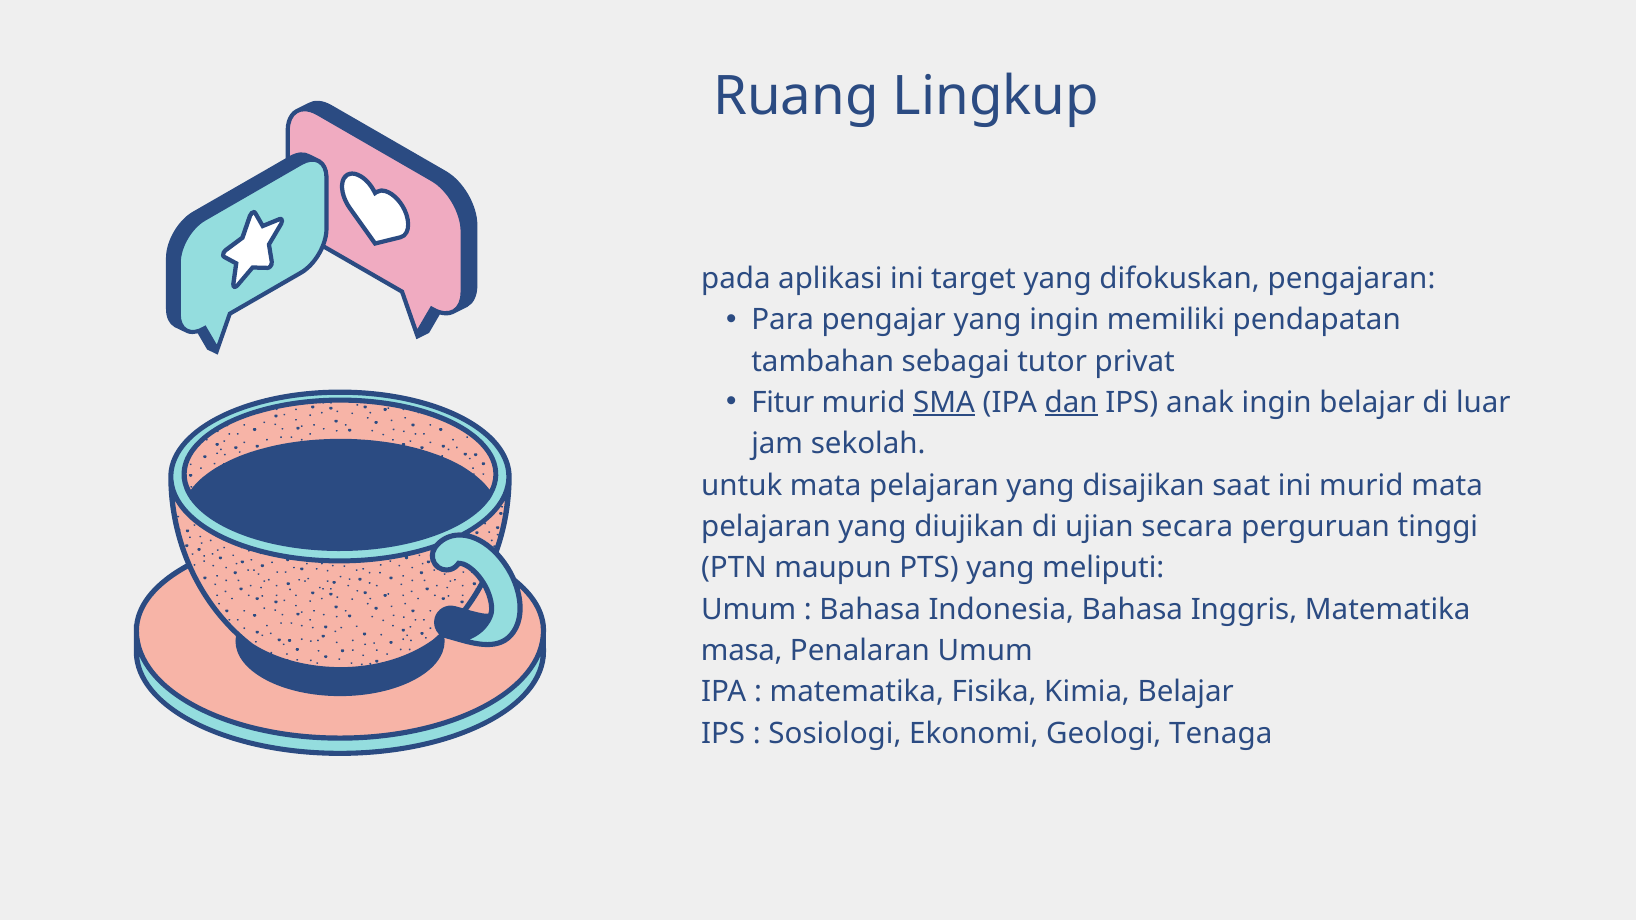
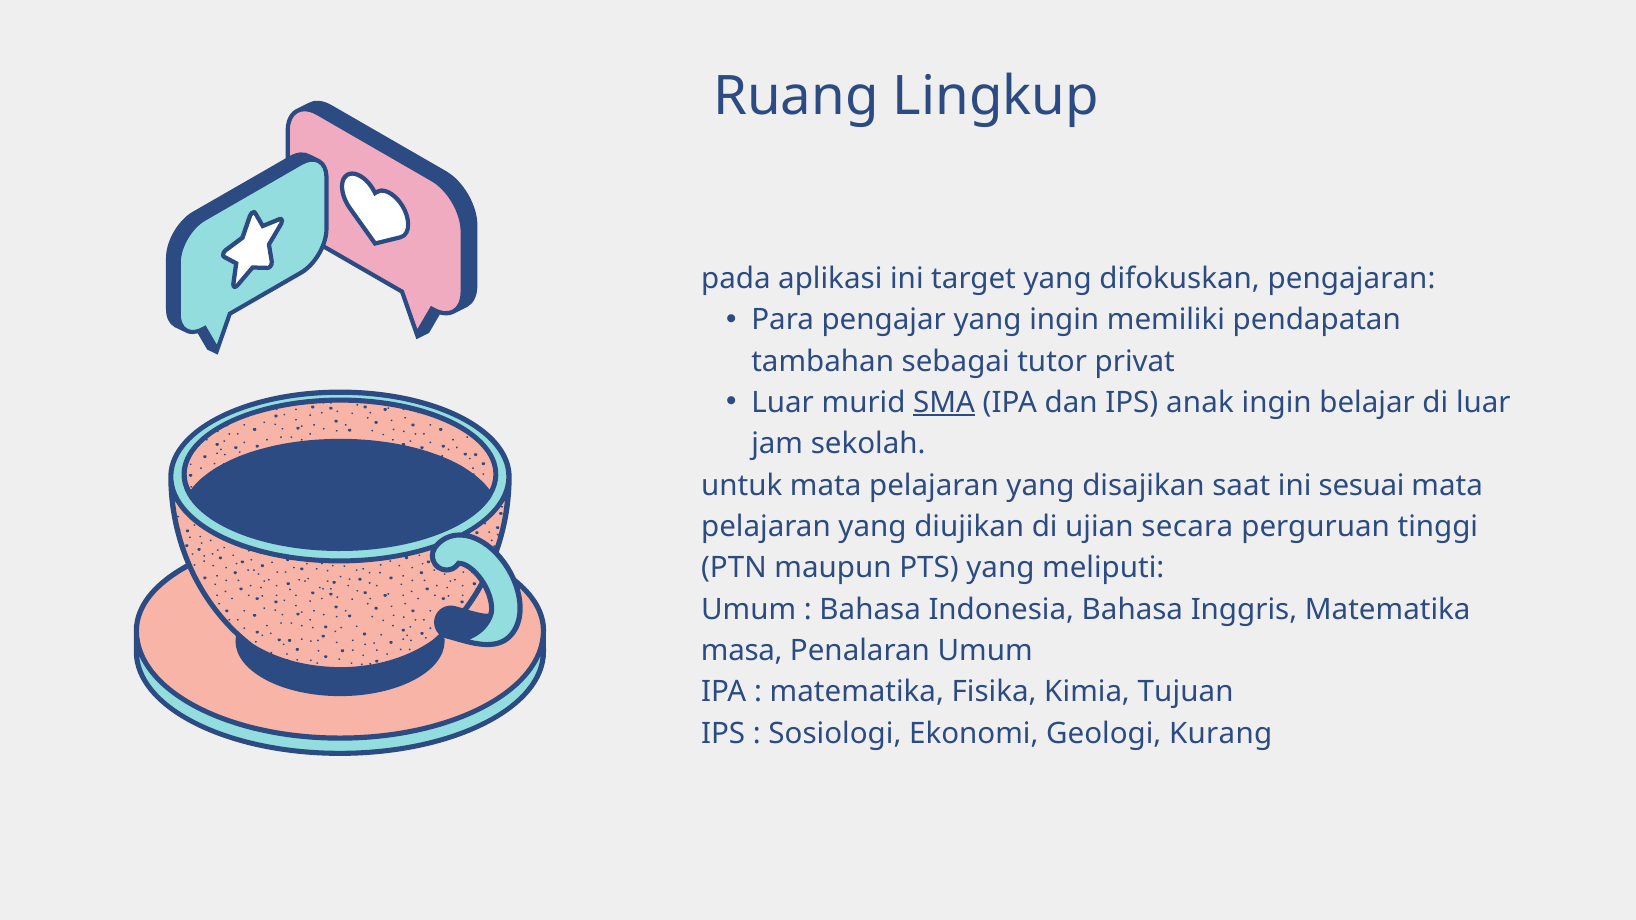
Fitur at (783, 403): Fitur -> Luar
dan underline: present -> none
ini murid: murid -> sesuai
Kimia Belajar: Belajar -> Tujuan
Tenaga: Tenaga -> Kurang
